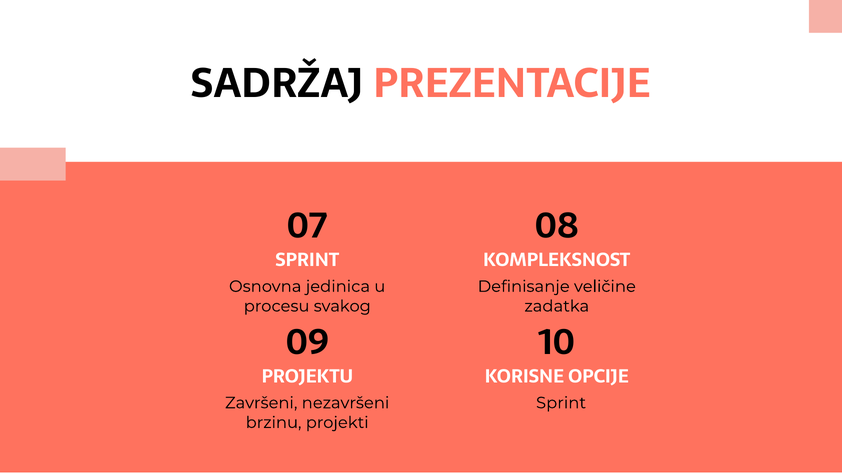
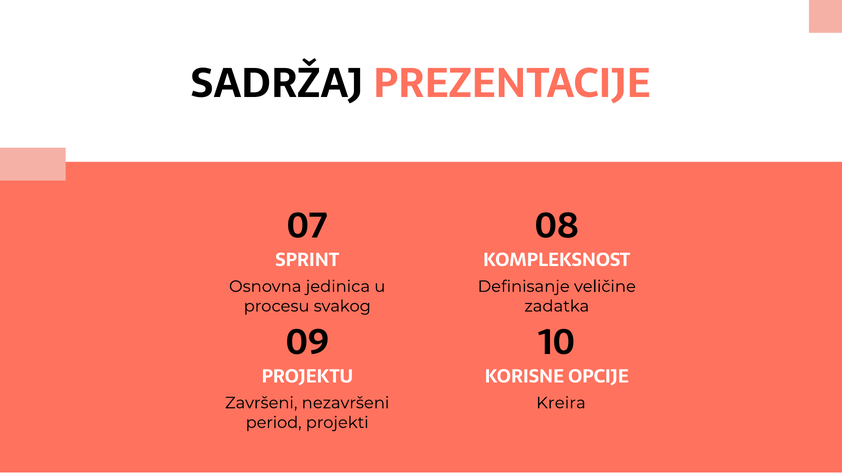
Sprint at (561, 403): Sprint -> Kreira
brzinu: brzinu -> period
